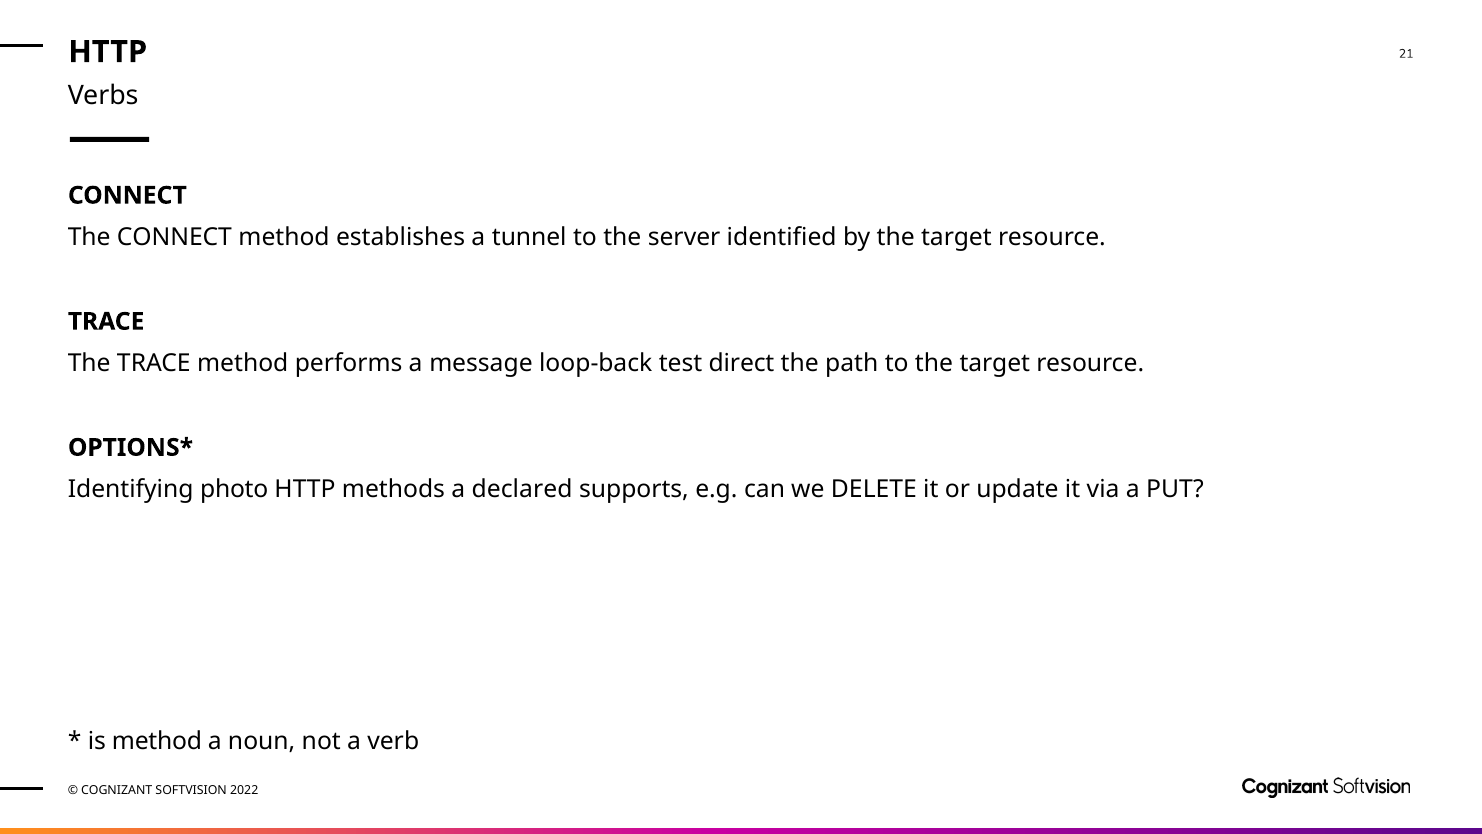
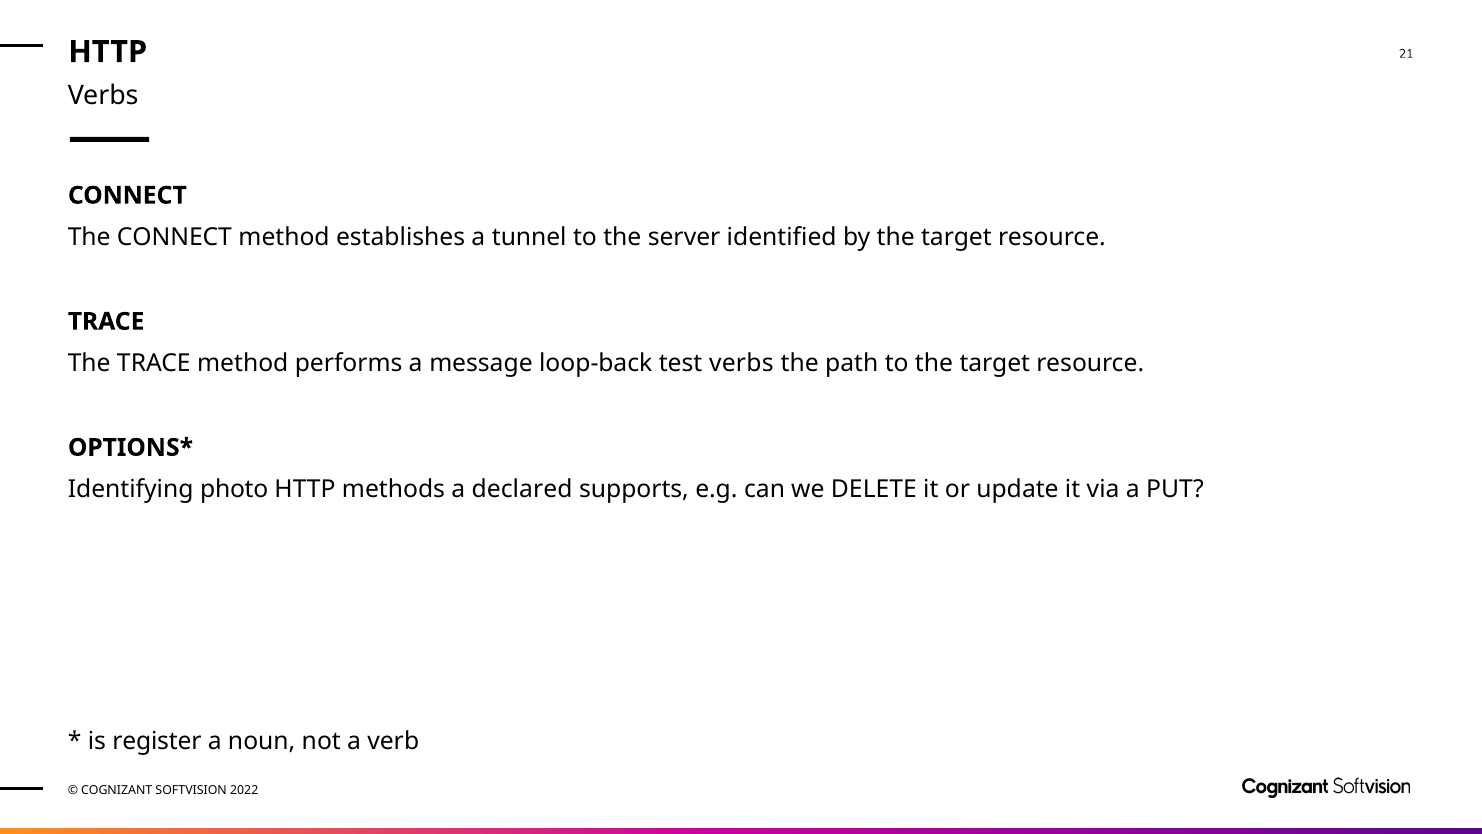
test direct: direct -> verbs
is method: method -> register
